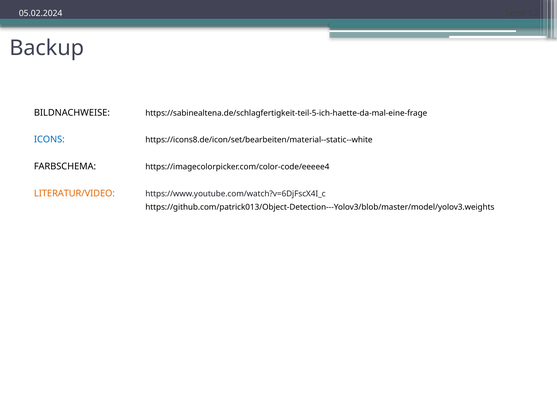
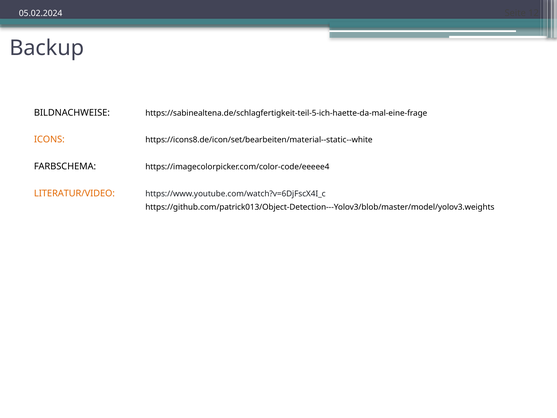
ICONS colour: blue -> orange
